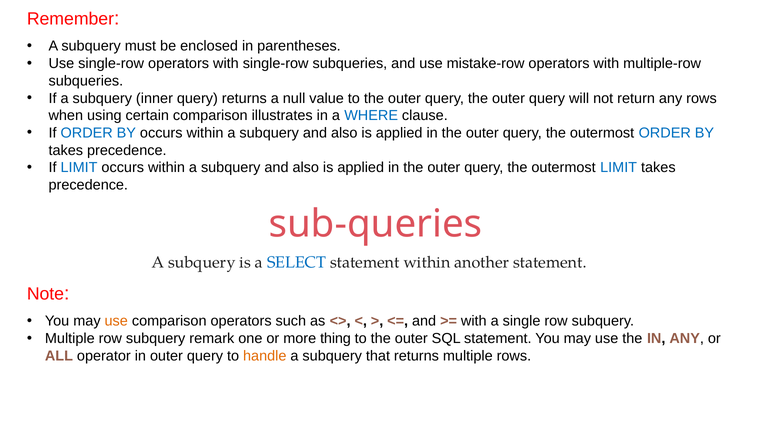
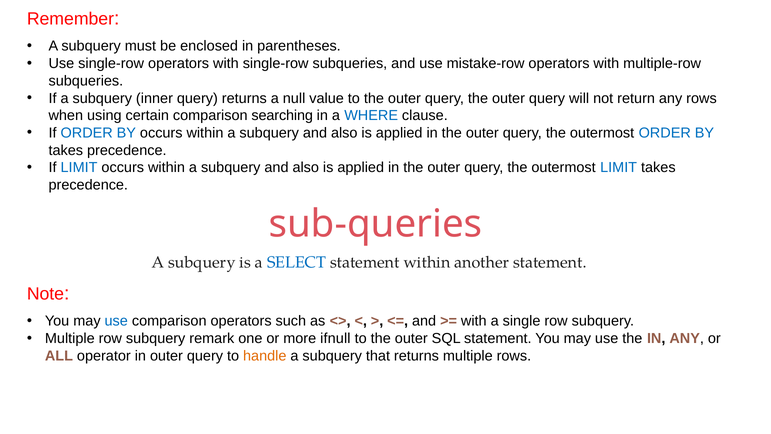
illustrates: illustrates -> searching
use at (116, 321) colour: orange -> blue
thing: thing -> ifnull
